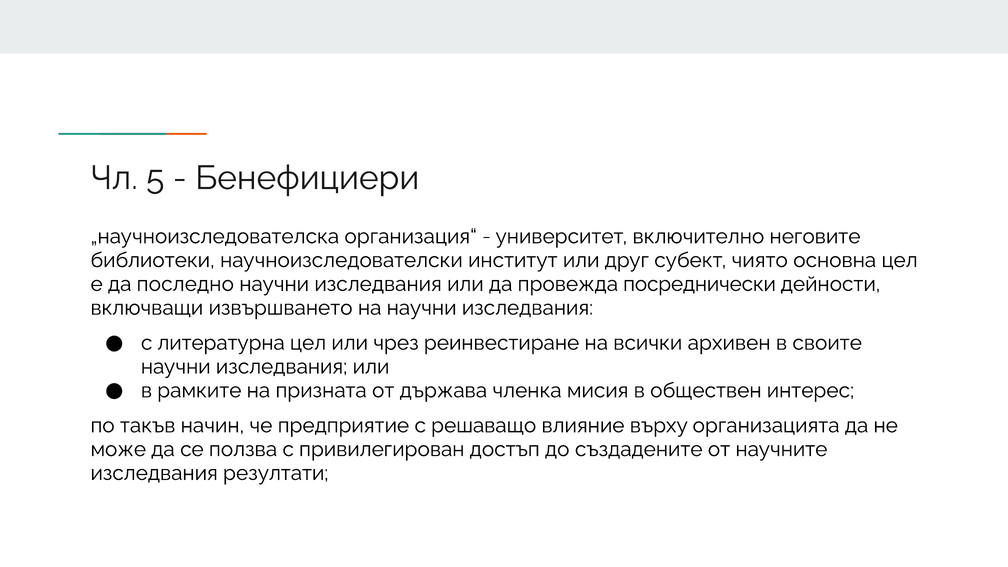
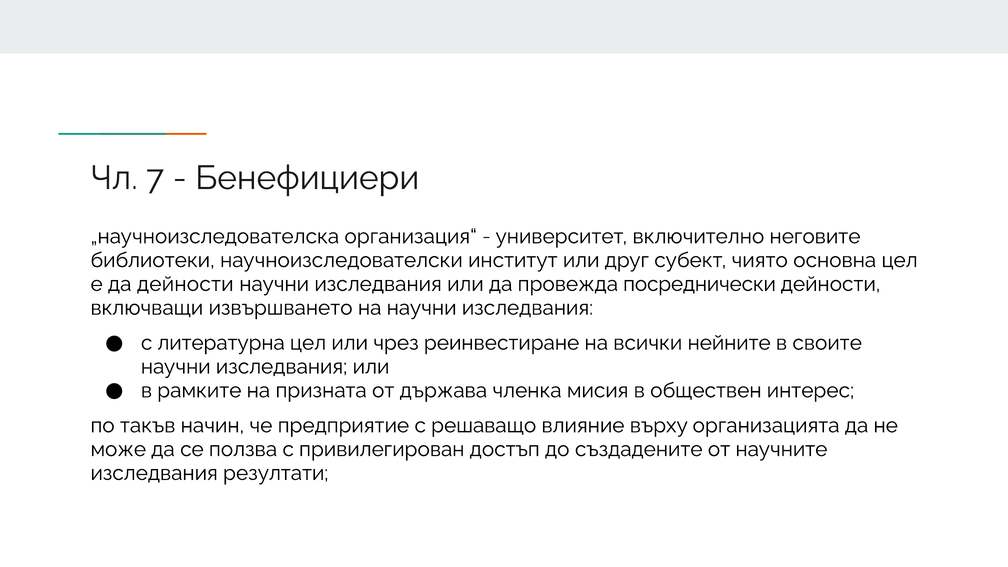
5: 5 -> 7
да последно: последно -> дейности
архивен: архивен -> нейните
